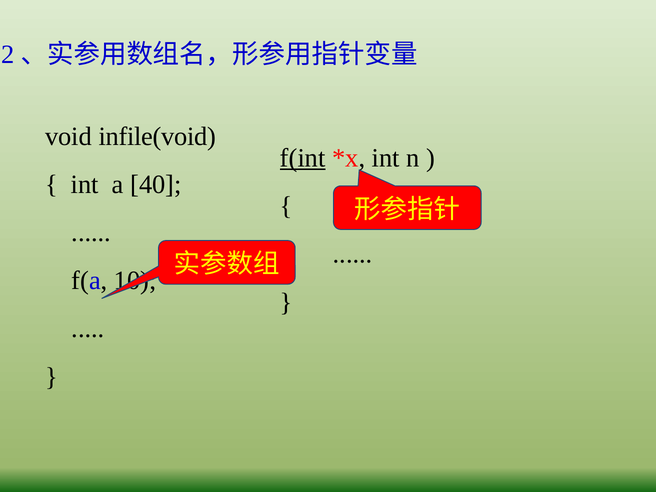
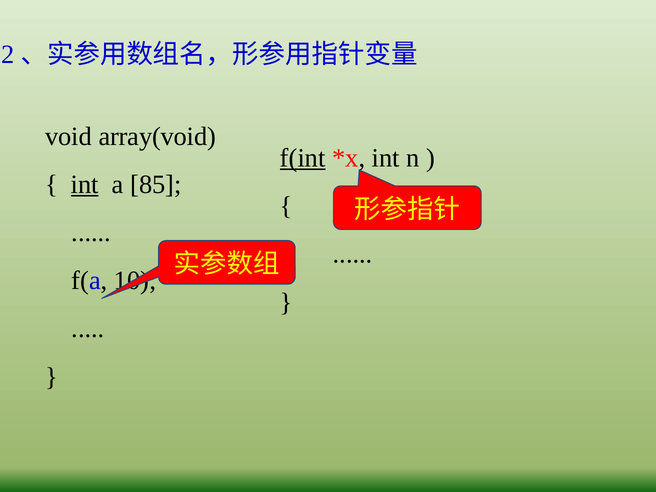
infile(void: infile(void -> array(void
int at (85, 184) underline: none -> present
40: 40 -> 85
